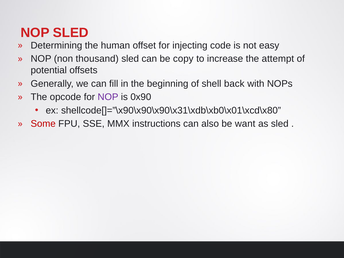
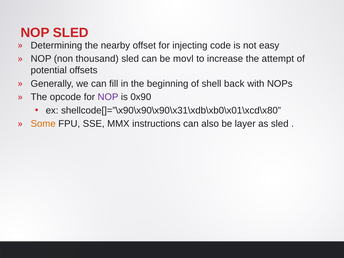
human: human -> nearby
copy: copy -> movl
Some colour: red -> orange
want: want -> layer
